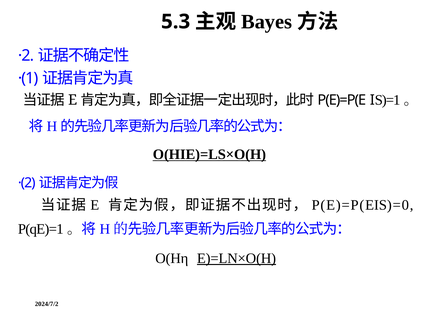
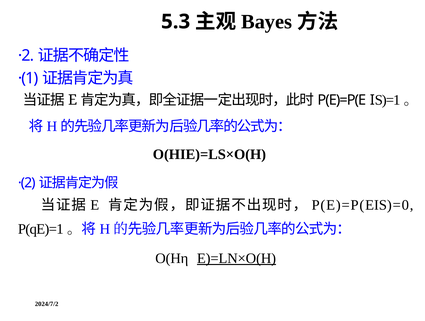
O(HIE)=LS×O(H underline: present -> none
